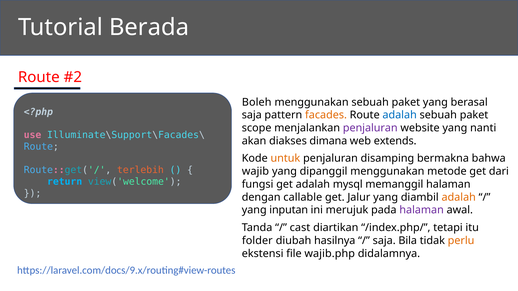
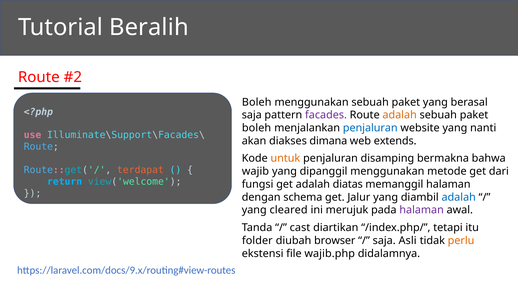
Berada: Berada -> Beralih
facades colour: orange -> purple
adalah at (400, 115) colour: blue -> orange
scope at (257, 128): scope -> boleh
penjaluran at (370, 128) colour: purple -> blue
terlebih: terlebih -> terdapat
mysql: mysql -> diatas
callable: callable -> schema
adalah at (459, 197) colour: orange -> blue
inputan: inputan -> cleared
hasilnya: hasilnya -> browser
Bila: Bila -> Asli
